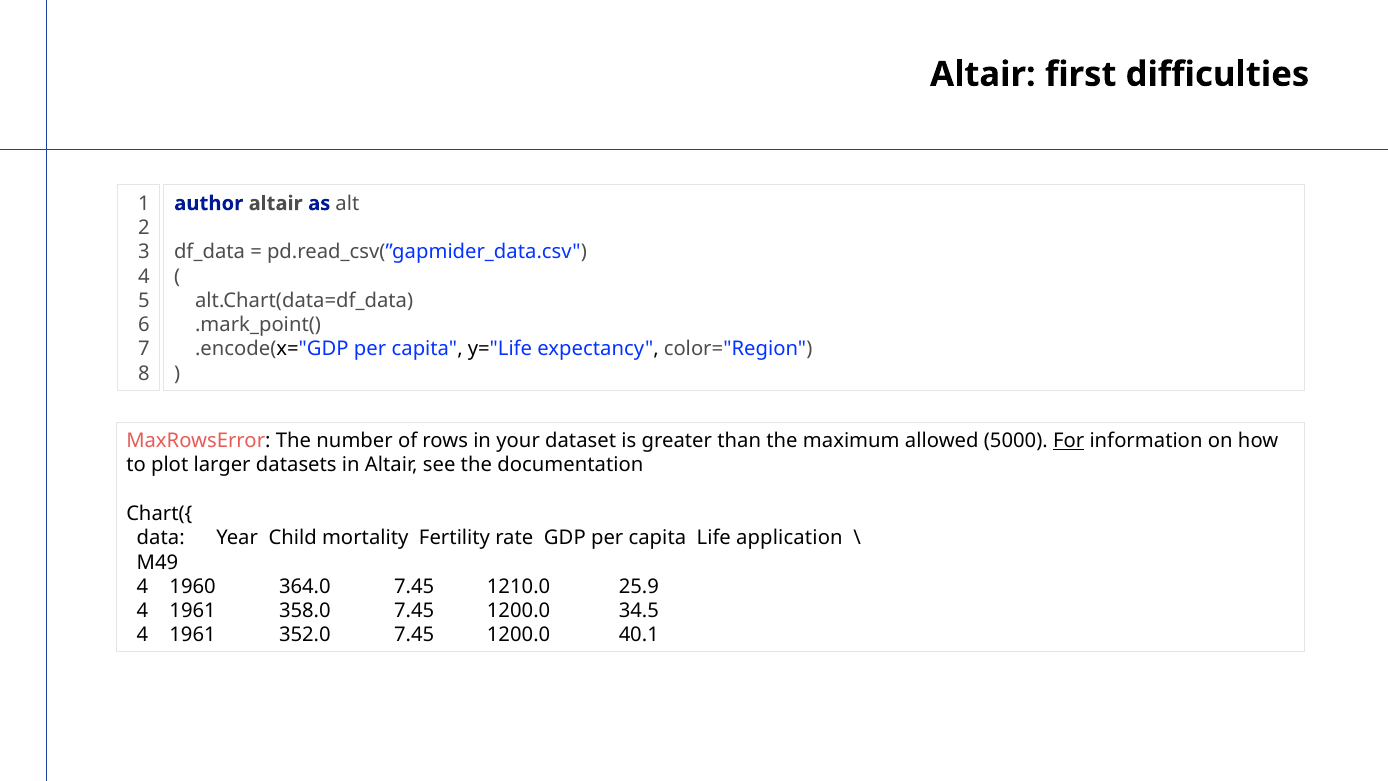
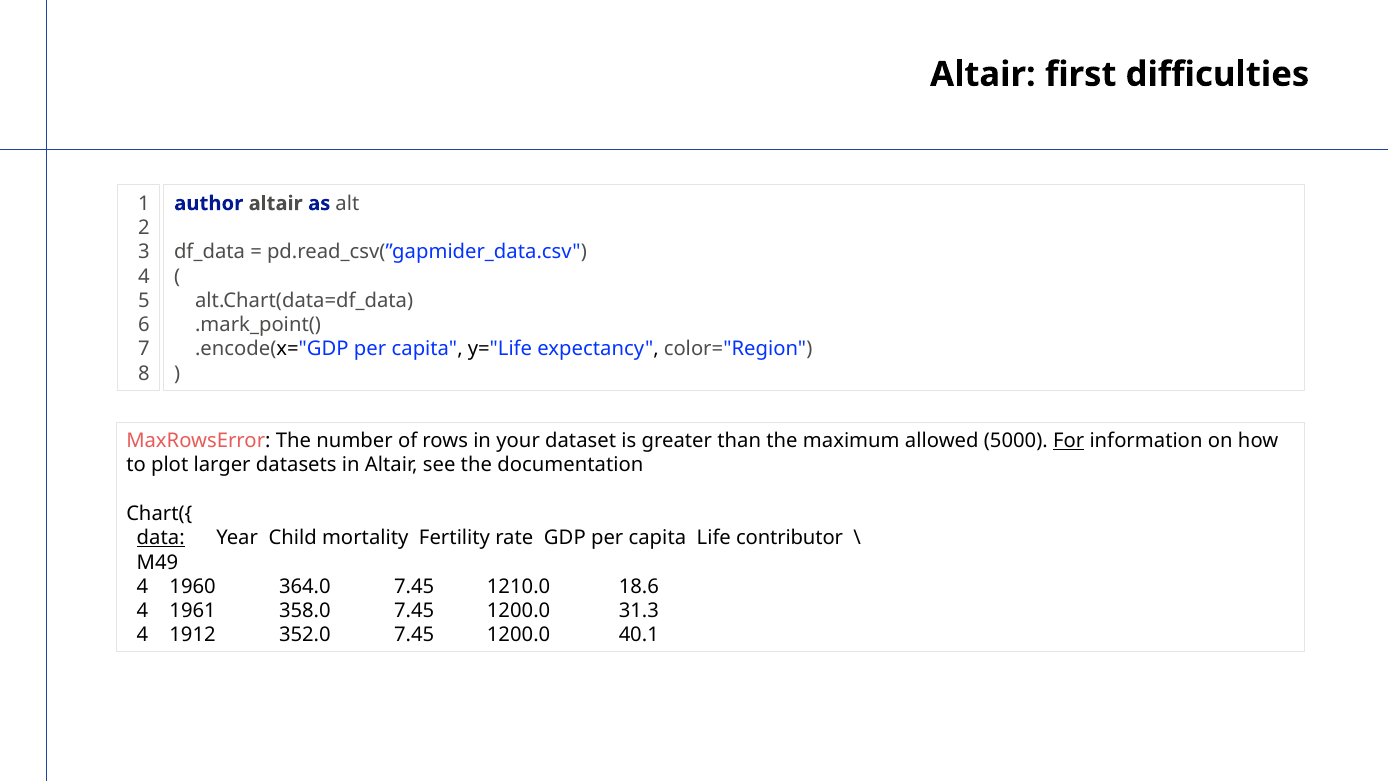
data underline: none -> present
application: application -> contributor
25.9: 25.9 -> 18.6
34.5: 34.5 -> 31.3
1961 at (193, 635): 1961 -> 1912
